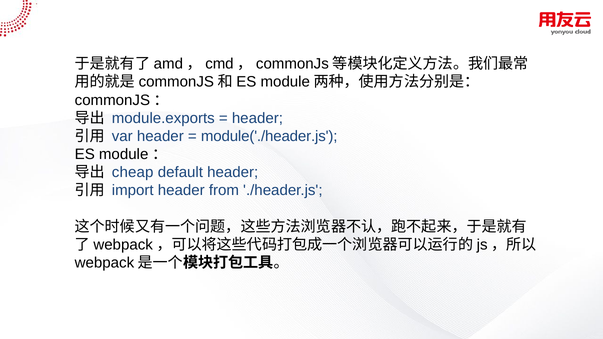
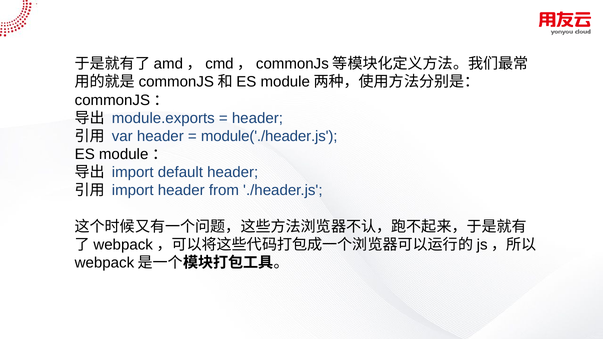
cheap at (133, 172): cheap -> import
